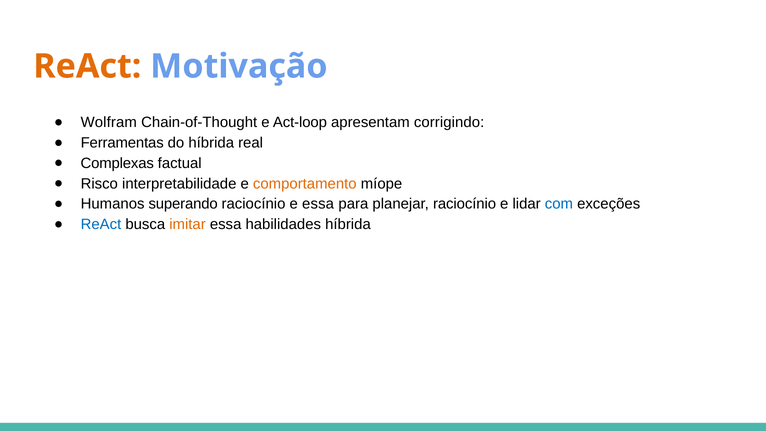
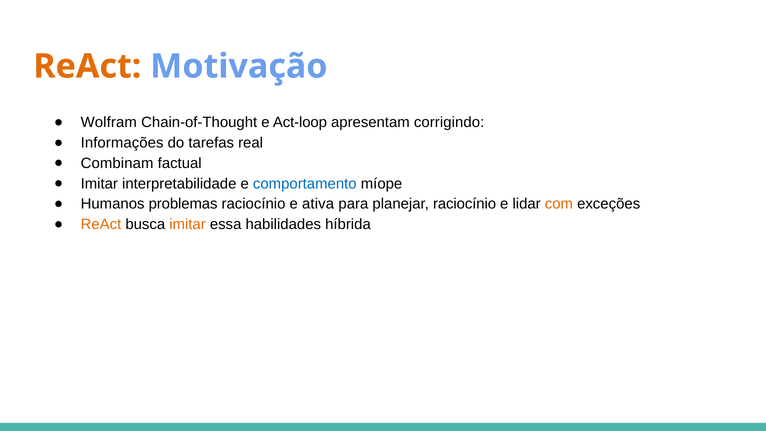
Ferramentas: Ferramentas -> Informações
do híbrida: híbrida -> tarefas
Complexas: Complexas -> Combinam
Risco at (99, 184): Risco -> Imitar
comportamento colour: orange -> blue
superando: superando -> problemas
e essa: essa -> ativa
com colour: blue -> orange
ReAct at (101, 224) colour: blue -> orange
